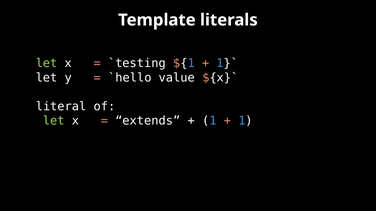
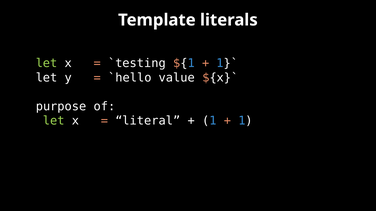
literal: literal -> purpose
extends: extends -> literal
